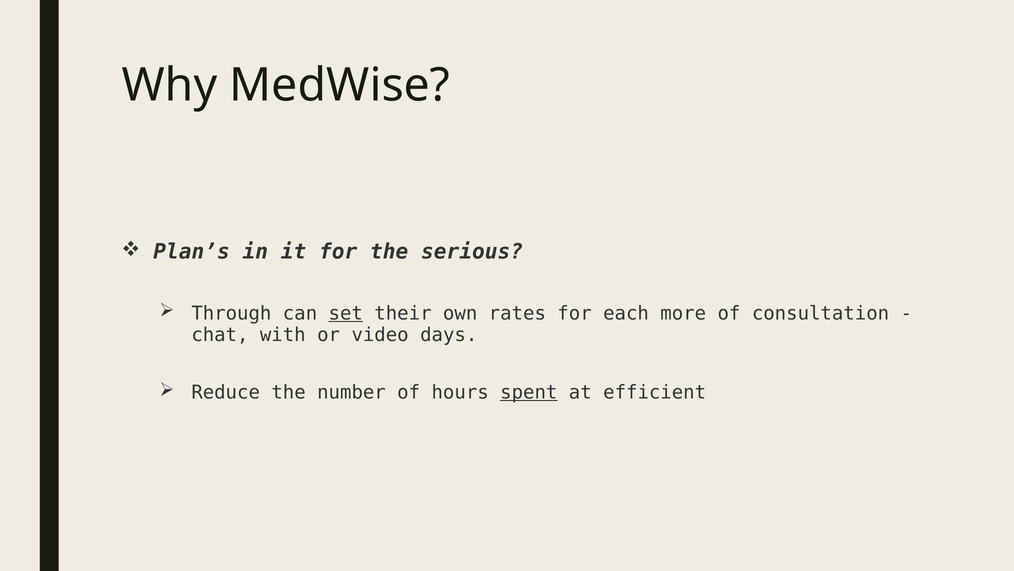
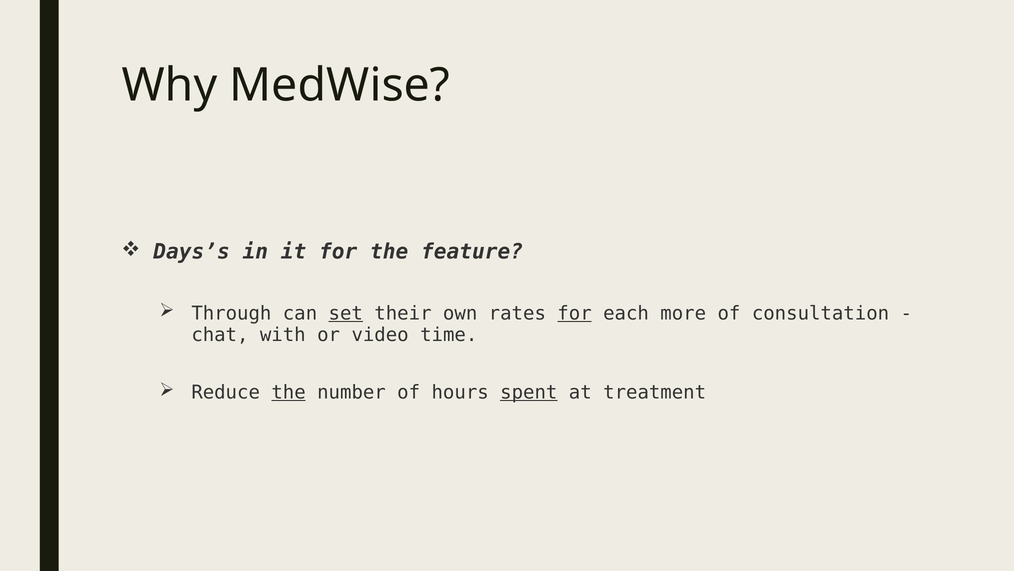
Plan’s: Plan’s -> Days’s
serious: serious -> feature
for at (575, 313) underline: none -> present
days: days -> time
the at (289, 392) underline: none -> present
efficient: efficient -> treatment
